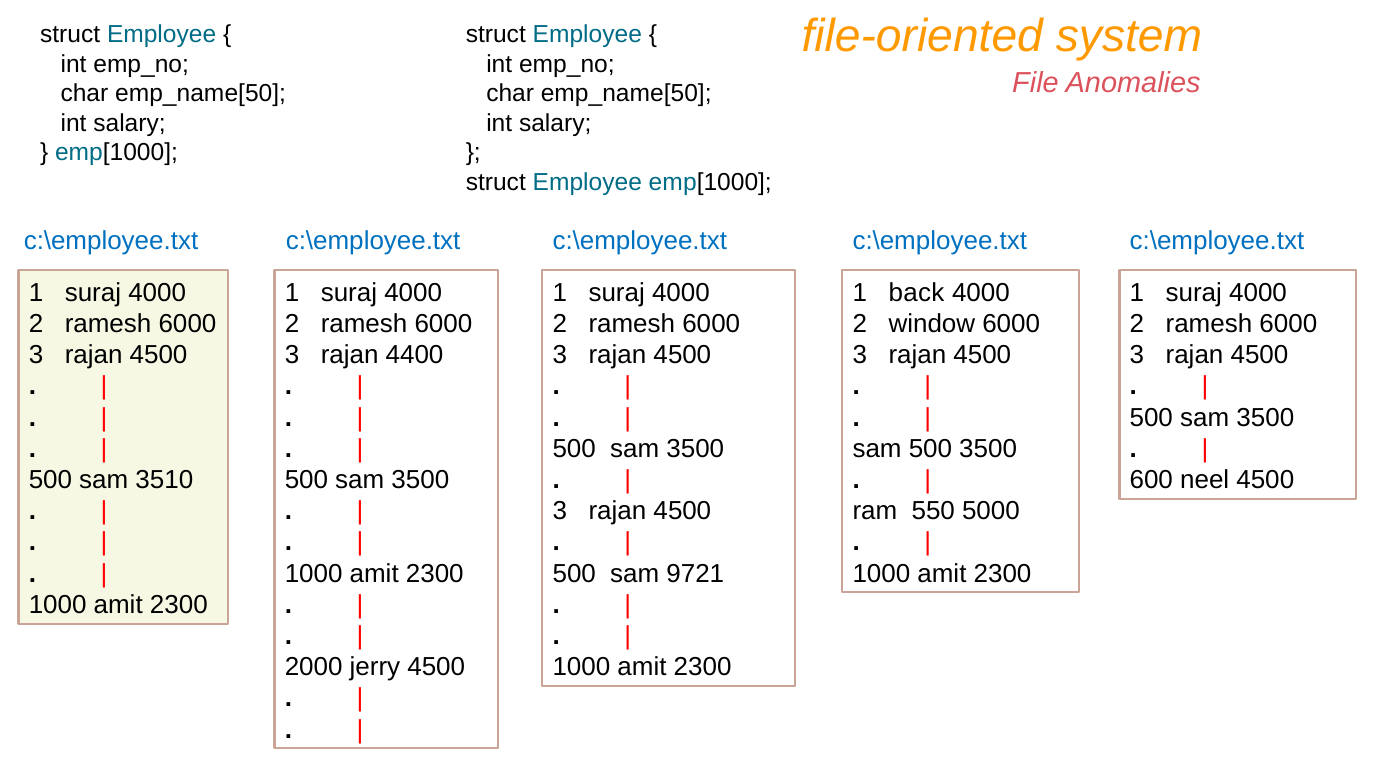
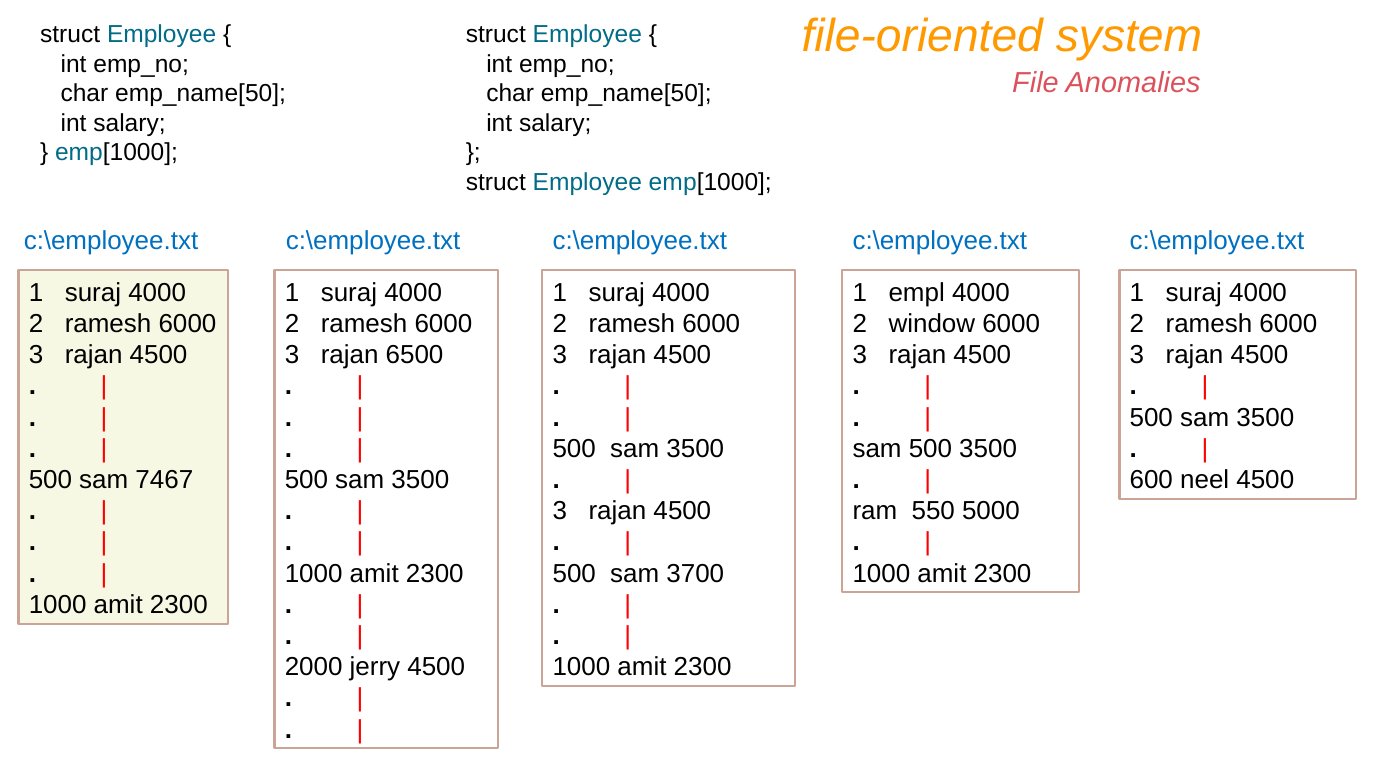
back: back -> empl
4400: 4400 -> 6500
3510: 3510 -> 7467
9721: 9721 -> 3700
